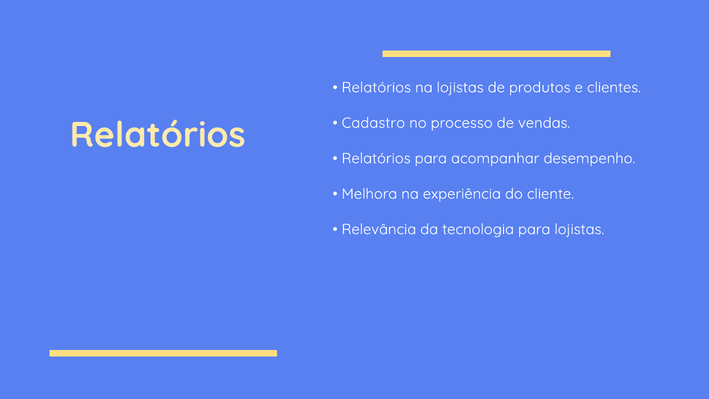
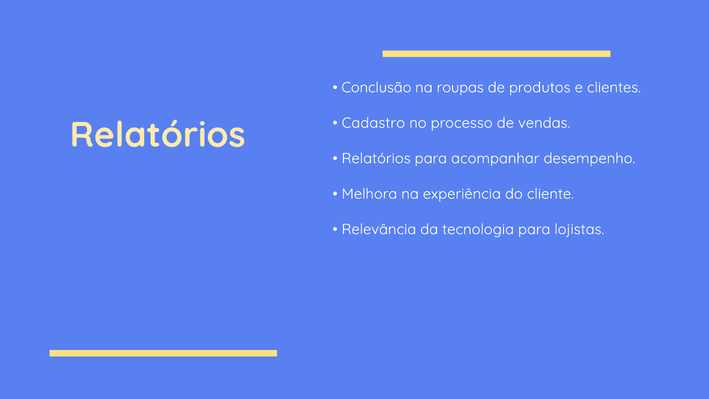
Relatórios at (376, 87): Relatórios -> Conclusão
na lojistas: lojistas -> roupas
